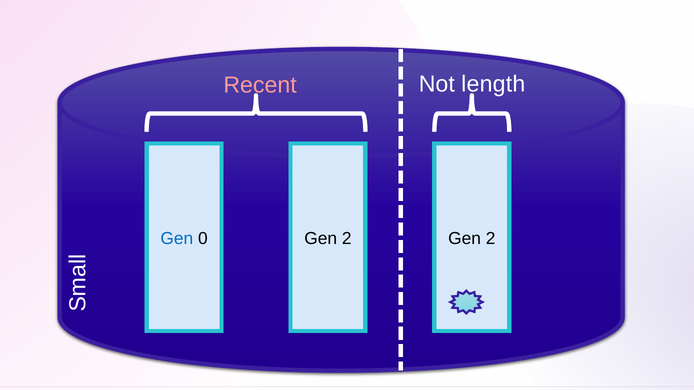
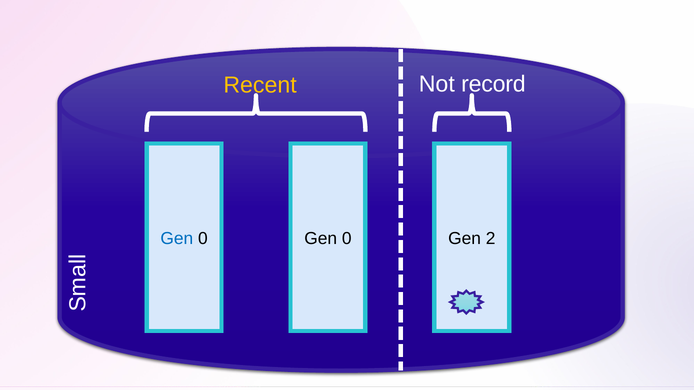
Recent colour: pink -> yellow
length: length -> record
0 Gen 2: 2 -> 0
